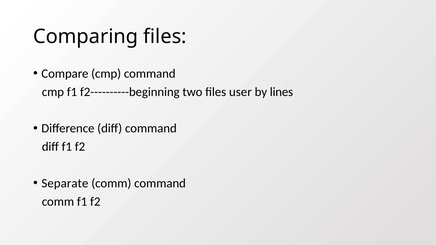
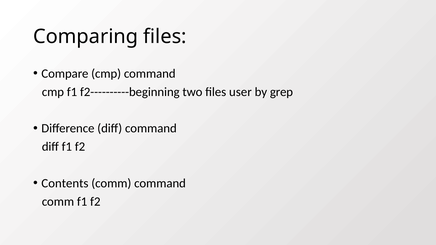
lines: lines -> grep
Separate: Separate -> Contents
